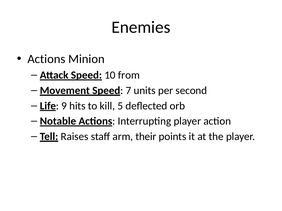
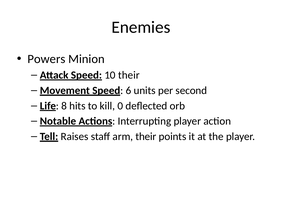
Actions at (46, 59): Actions -> Powers
10 from: from -> their
7: 7 -> 6
9: 9 -> 8
5: 5 -> 0
